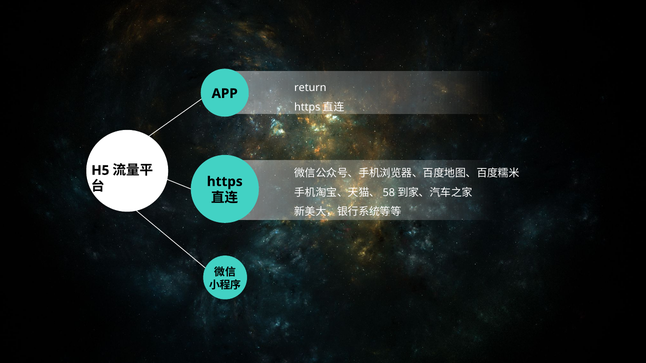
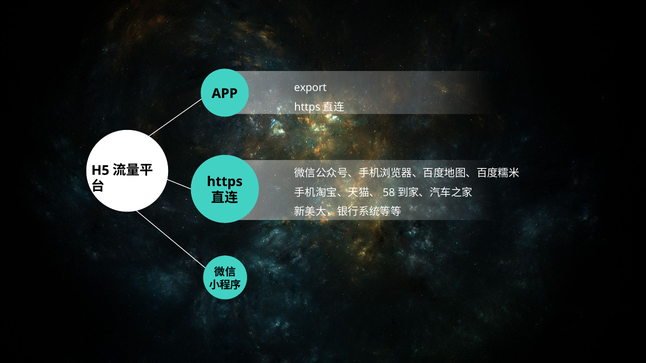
return: return -> export
